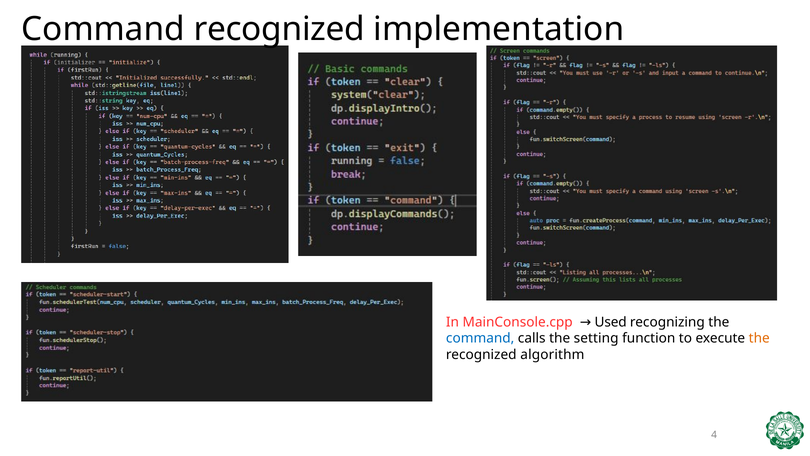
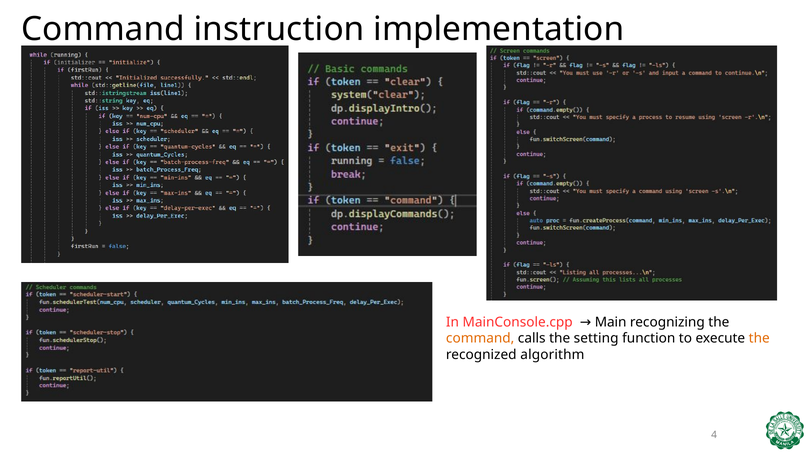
Command recognized: recognized -> instruction
Used: Used -> Main
command at (480, 338) colour: blue -> orange
